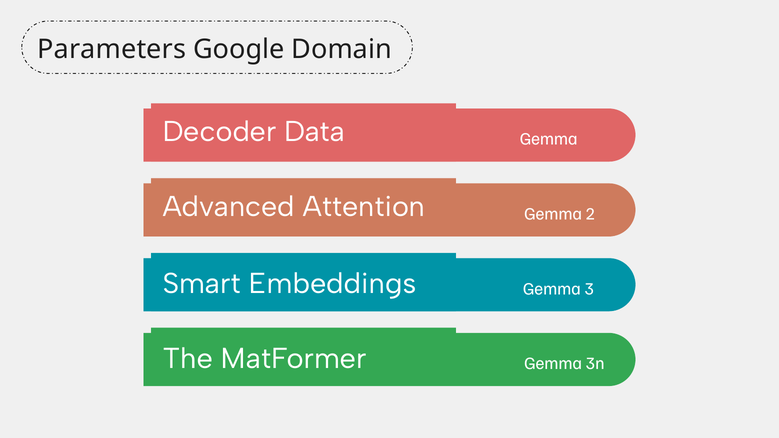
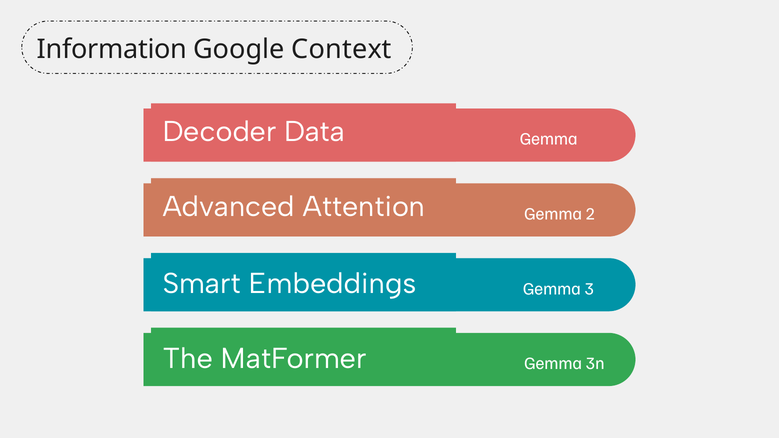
Parameters: Parameters -> Information
Domain: Domain -> Context
